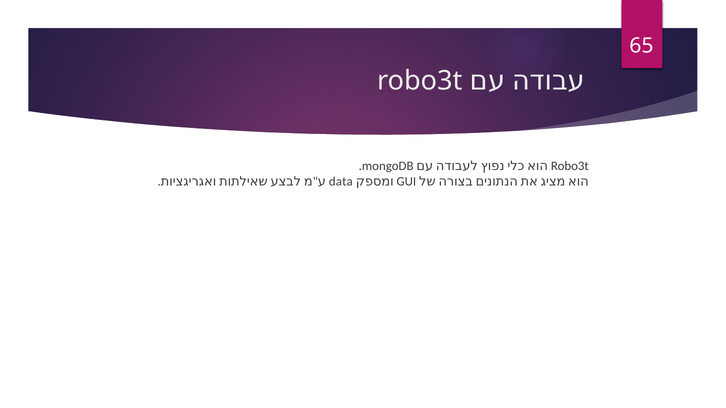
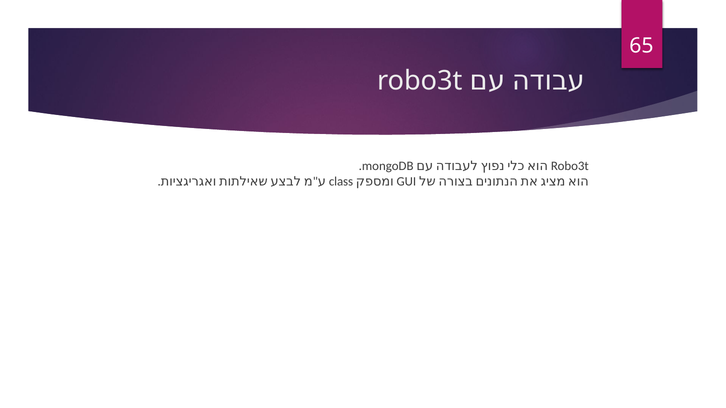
data: data -> class
